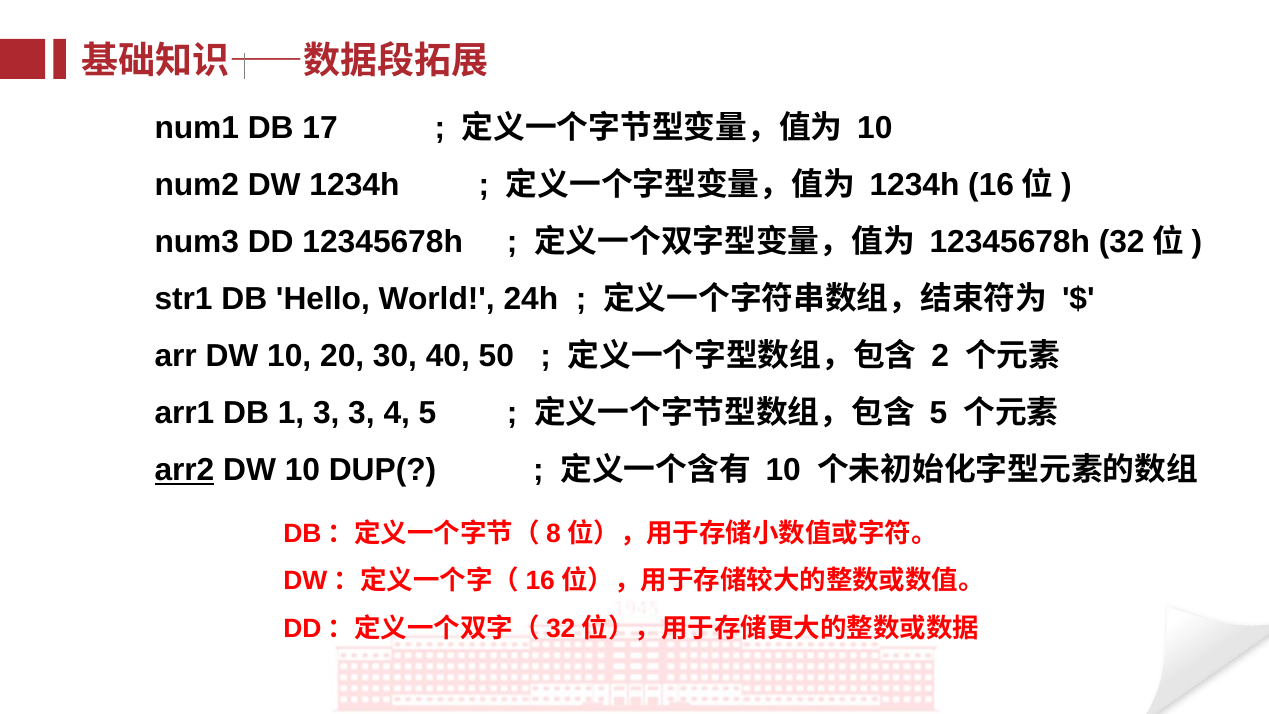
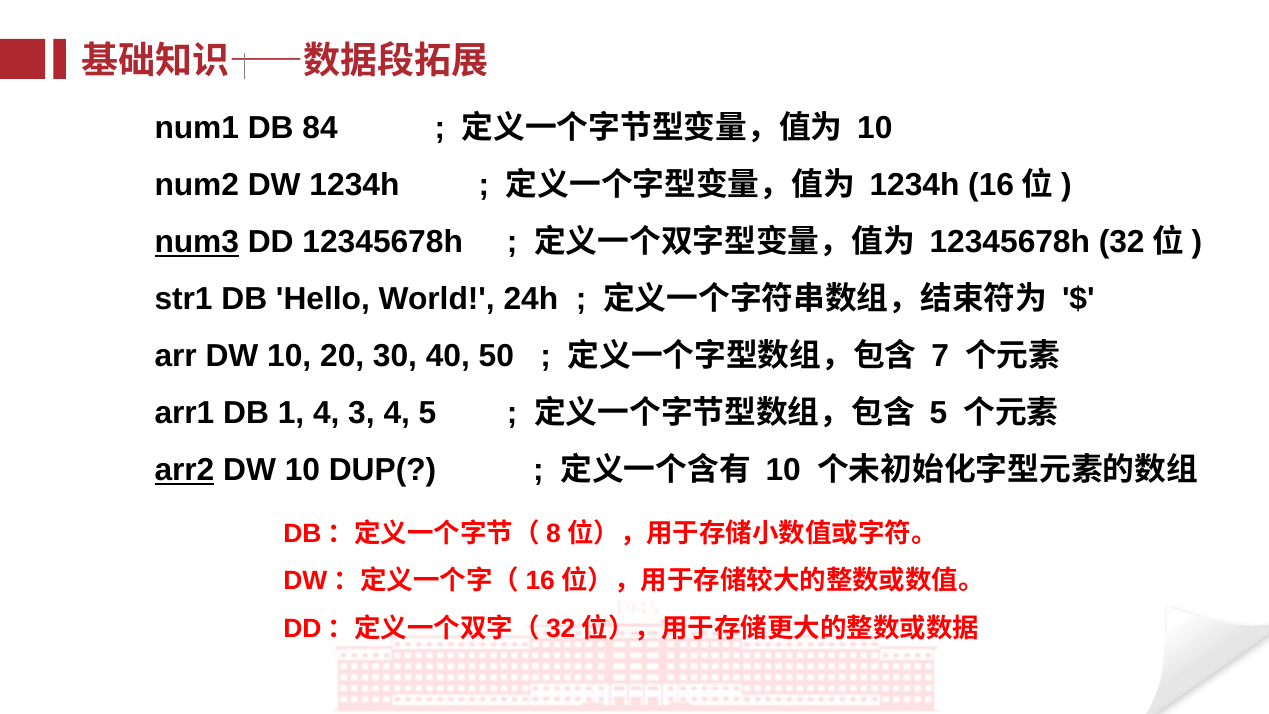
17: 17 -> 84
num3 underline: none -> present
2: 2 -> 7
1 3: 3 -> 4
